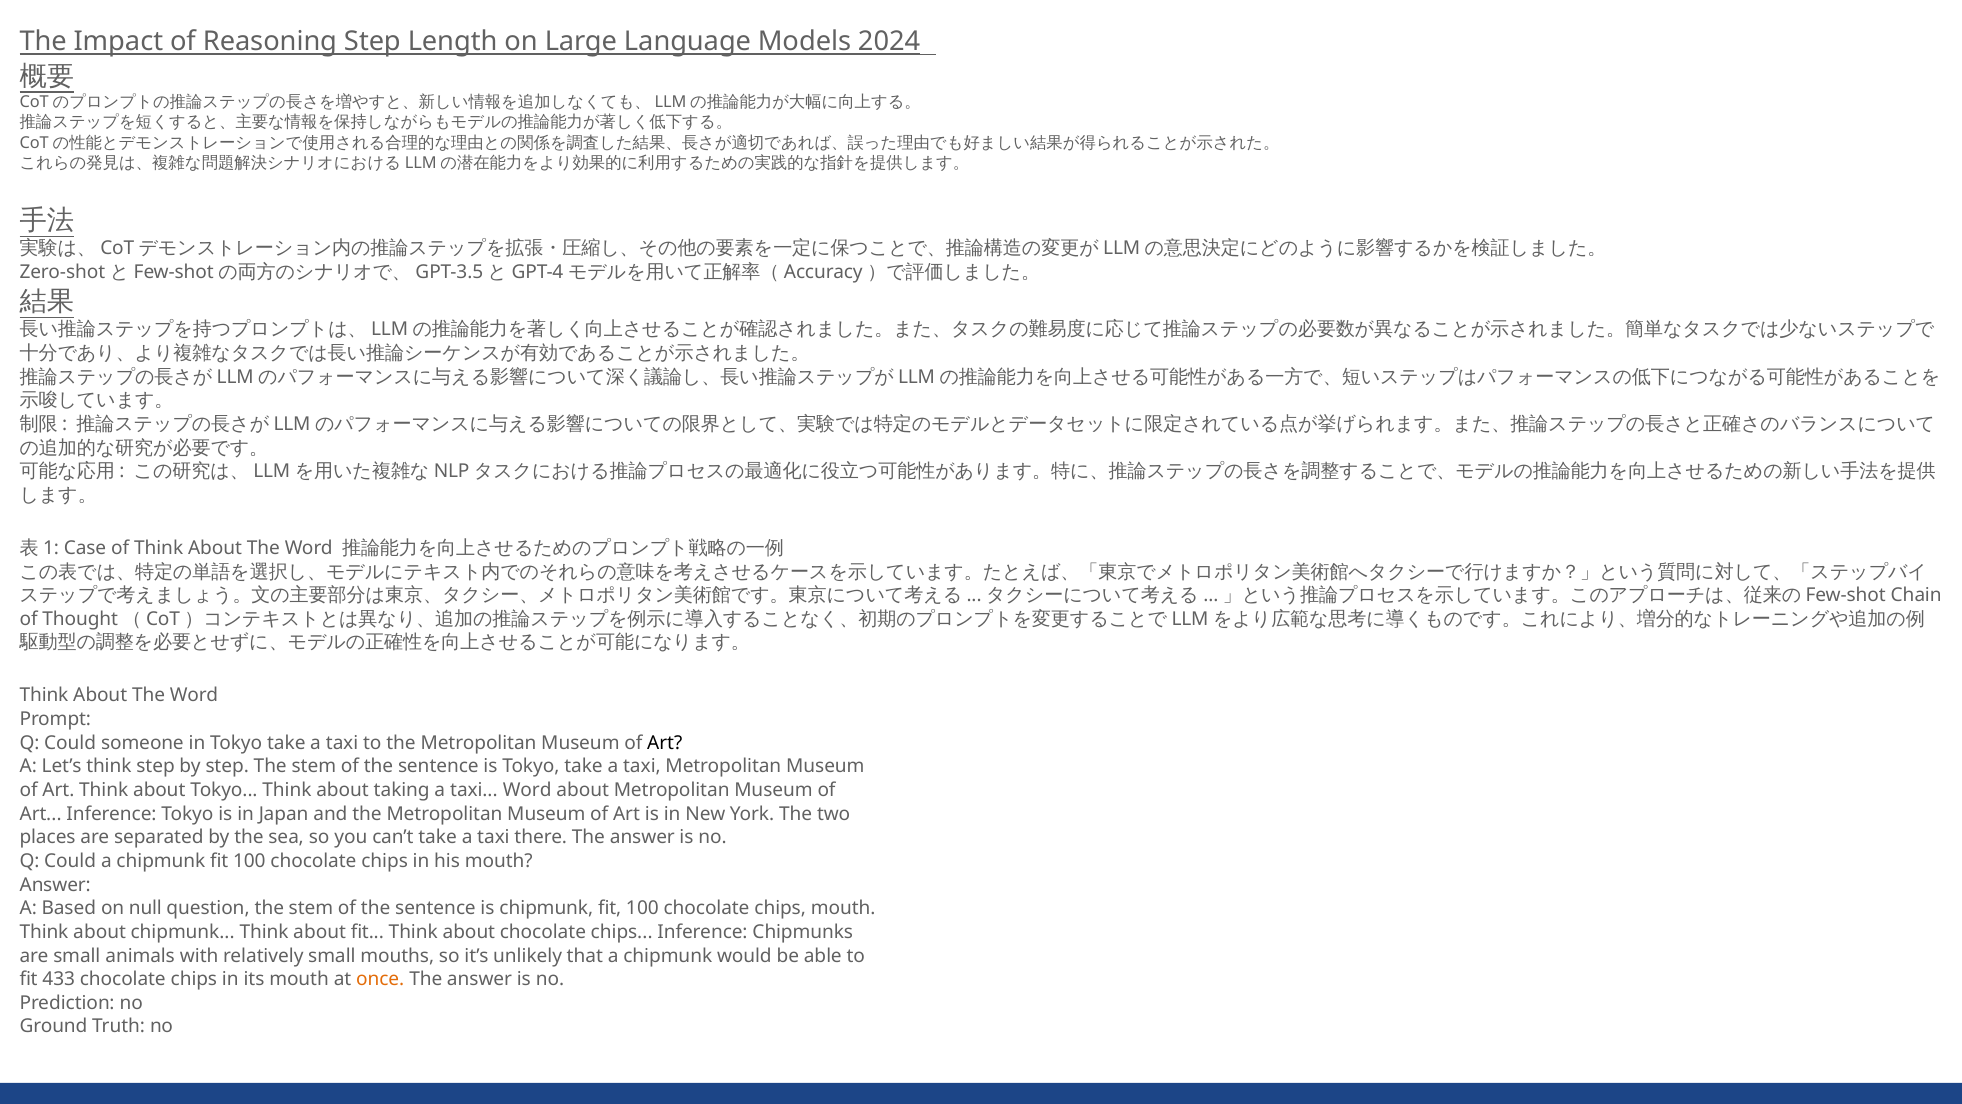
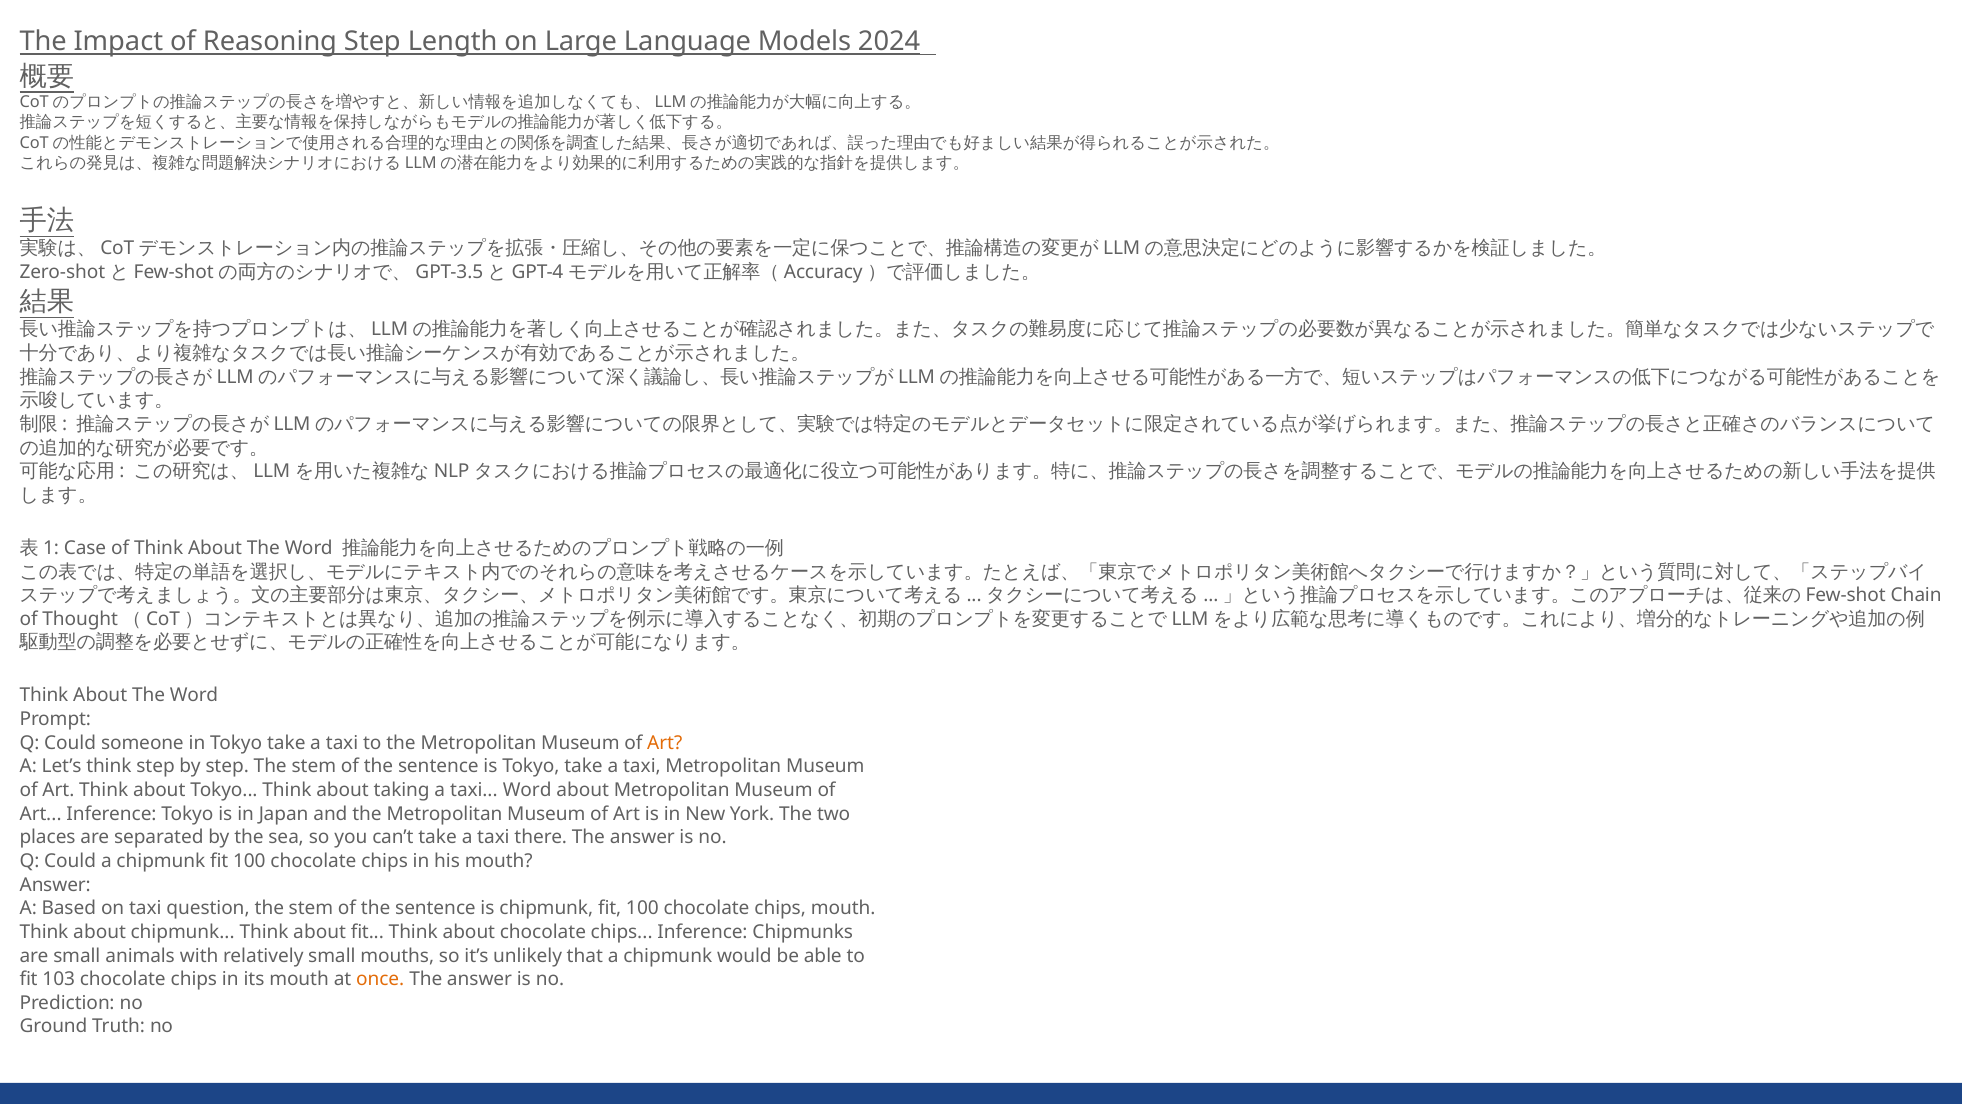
Art at (665, 743) colour: black -> orange
on null: null -> taxi
433: 433 -> 103
